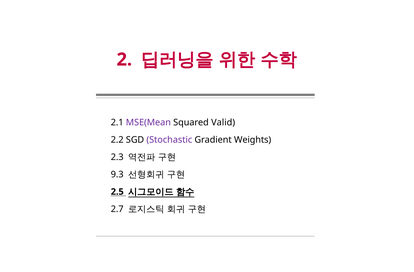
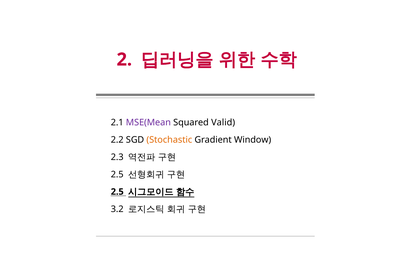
Stochastic colour: purple -> orange
Weights: Weights -> Window
9.3 at (117, 174): 9.3 -> 2.5
2.7: 2.7 -> 3.2
